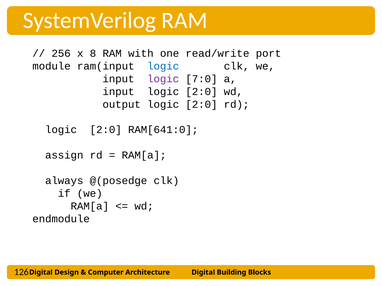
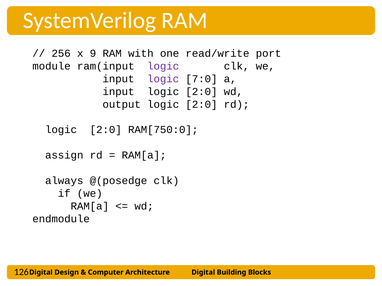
8: 8 -> 9
logic at (163, 66) colour: blue -> purple
RAM[641:0: RAM[641:0 -> RAM[750:0
